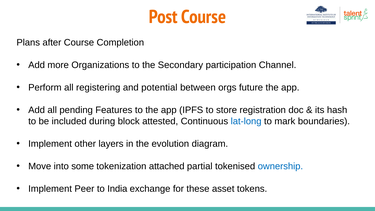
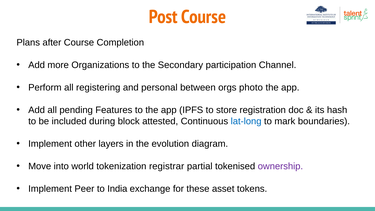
potential: potential -> personal
future: future -> photo
some: some -> world
attached: attached -> registrar
ownership colour: blue -> purple
